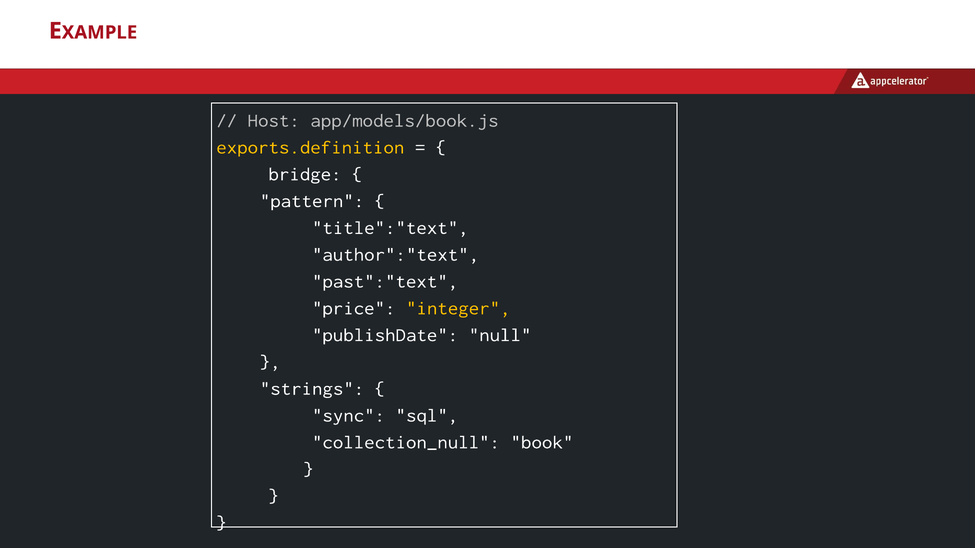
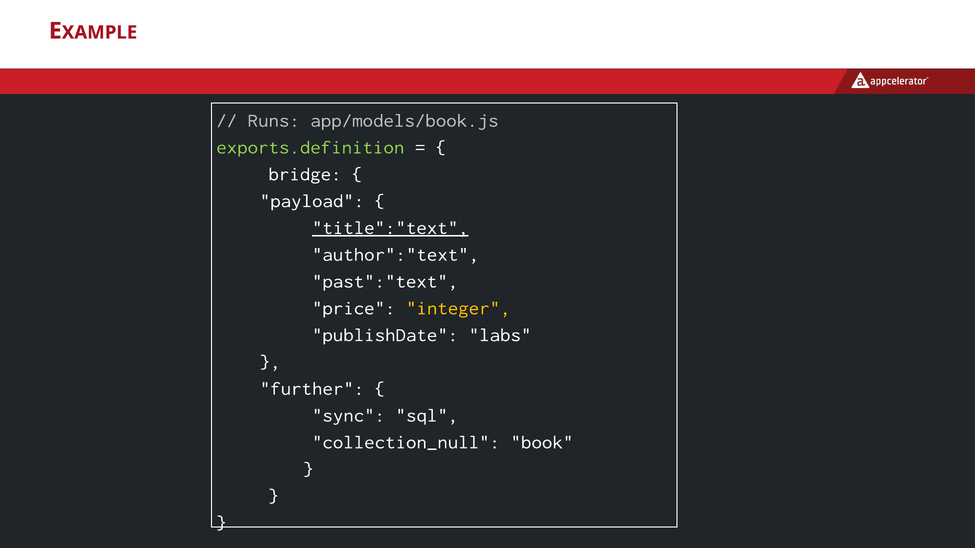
Host: Host -> Runs
exports.definition colour: yellow -> light green
pattern: pattern -> payload
title":"text underline: none -> present
null: null -> labs
strings: strings -> further
